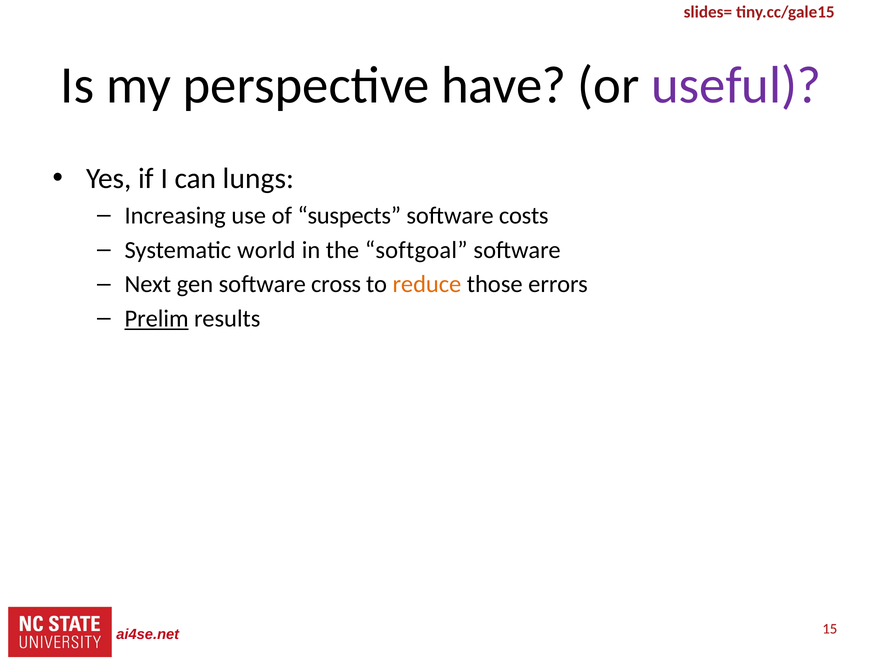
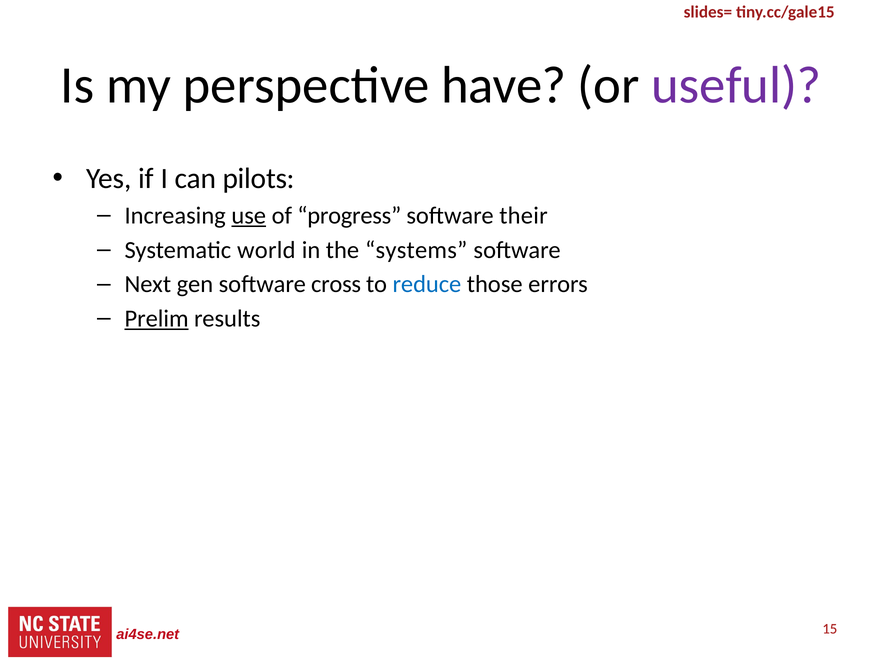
lungs: lungs -> pilots
use underline: none -> present
suspects: suspects -> progress
costs: costs -> their
softgoal: softgoal -> systems
reduce colour: orange -> blue
